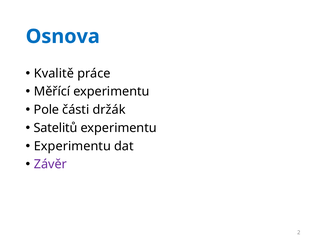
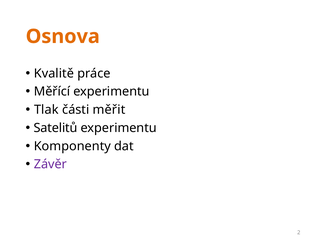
Osnova colour: blue -> orange
Pole: Pole -> Tlak
držák: držák -> měřit
Experimentu at (72, 146): Experimentu -> Komponenty
